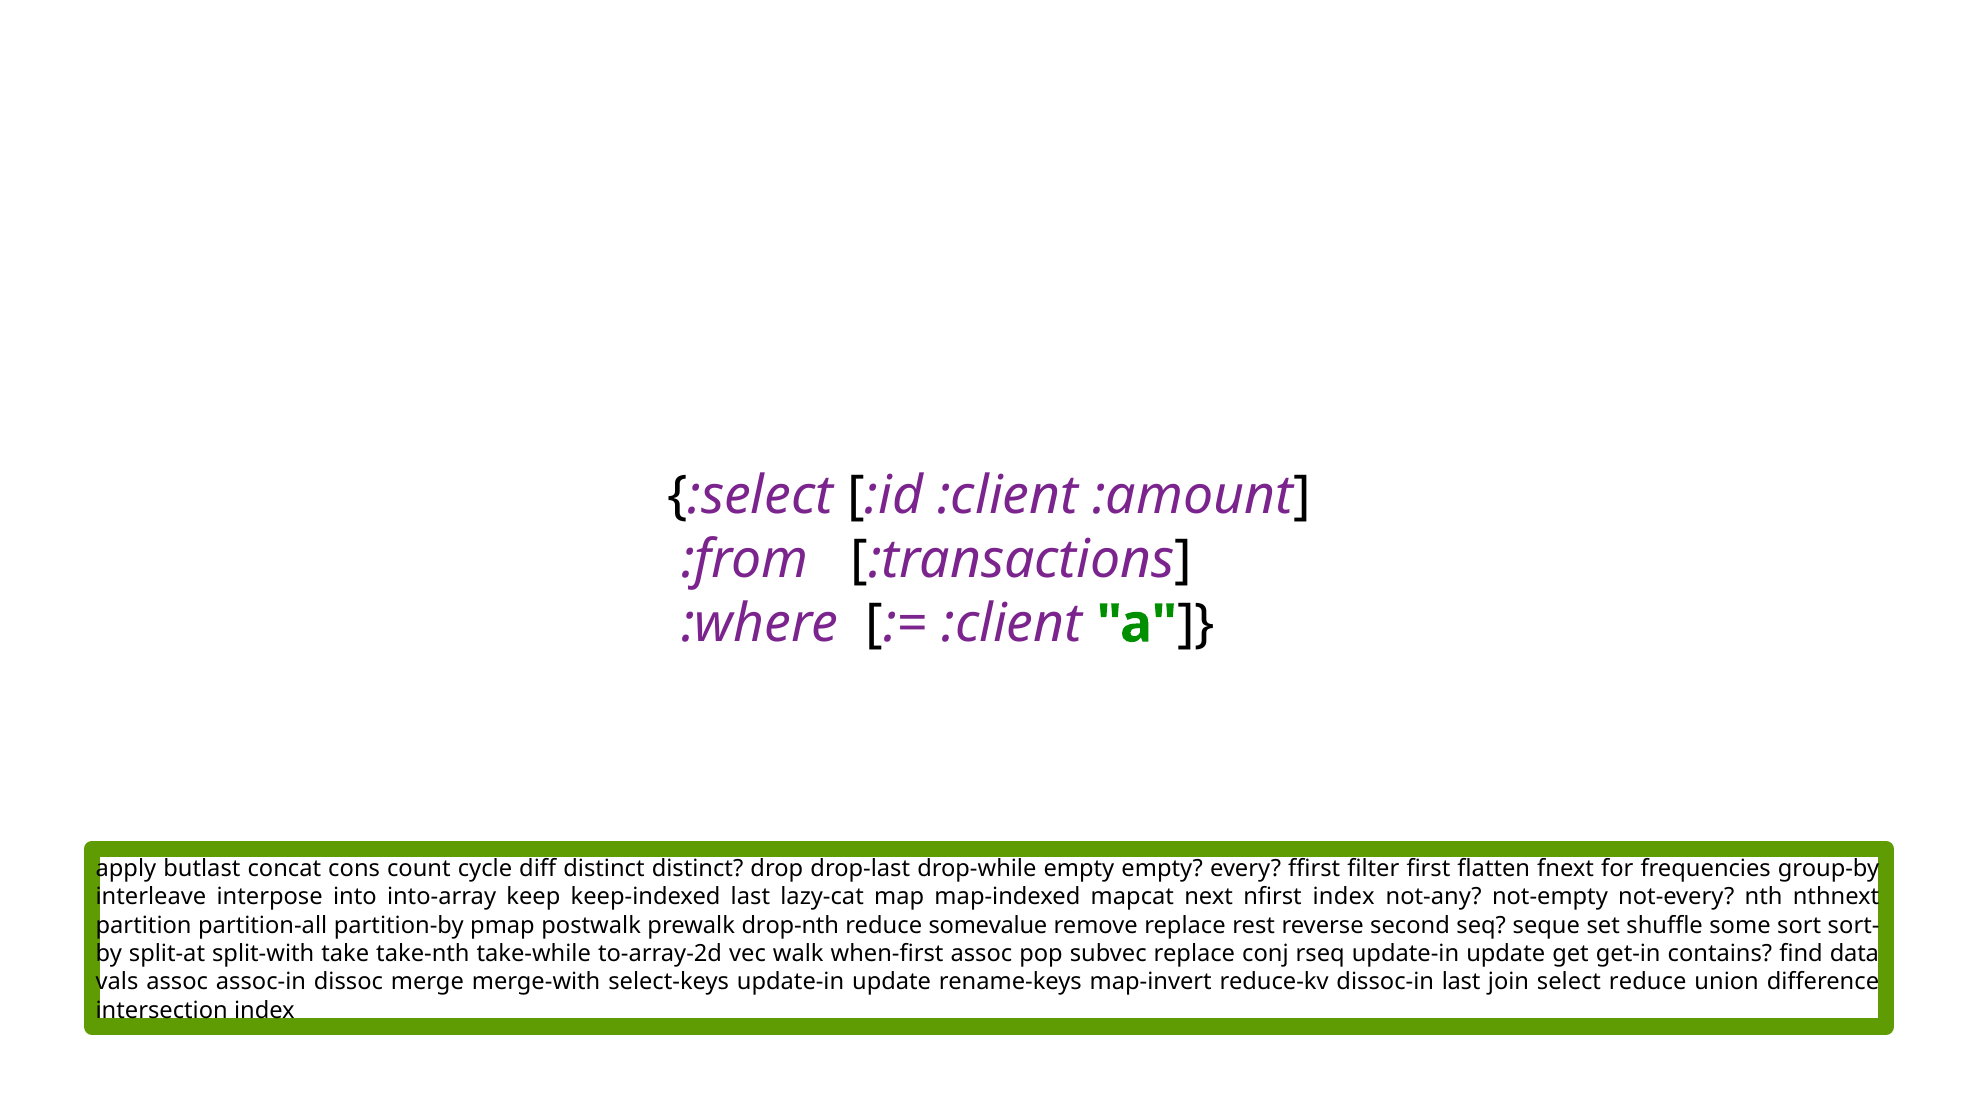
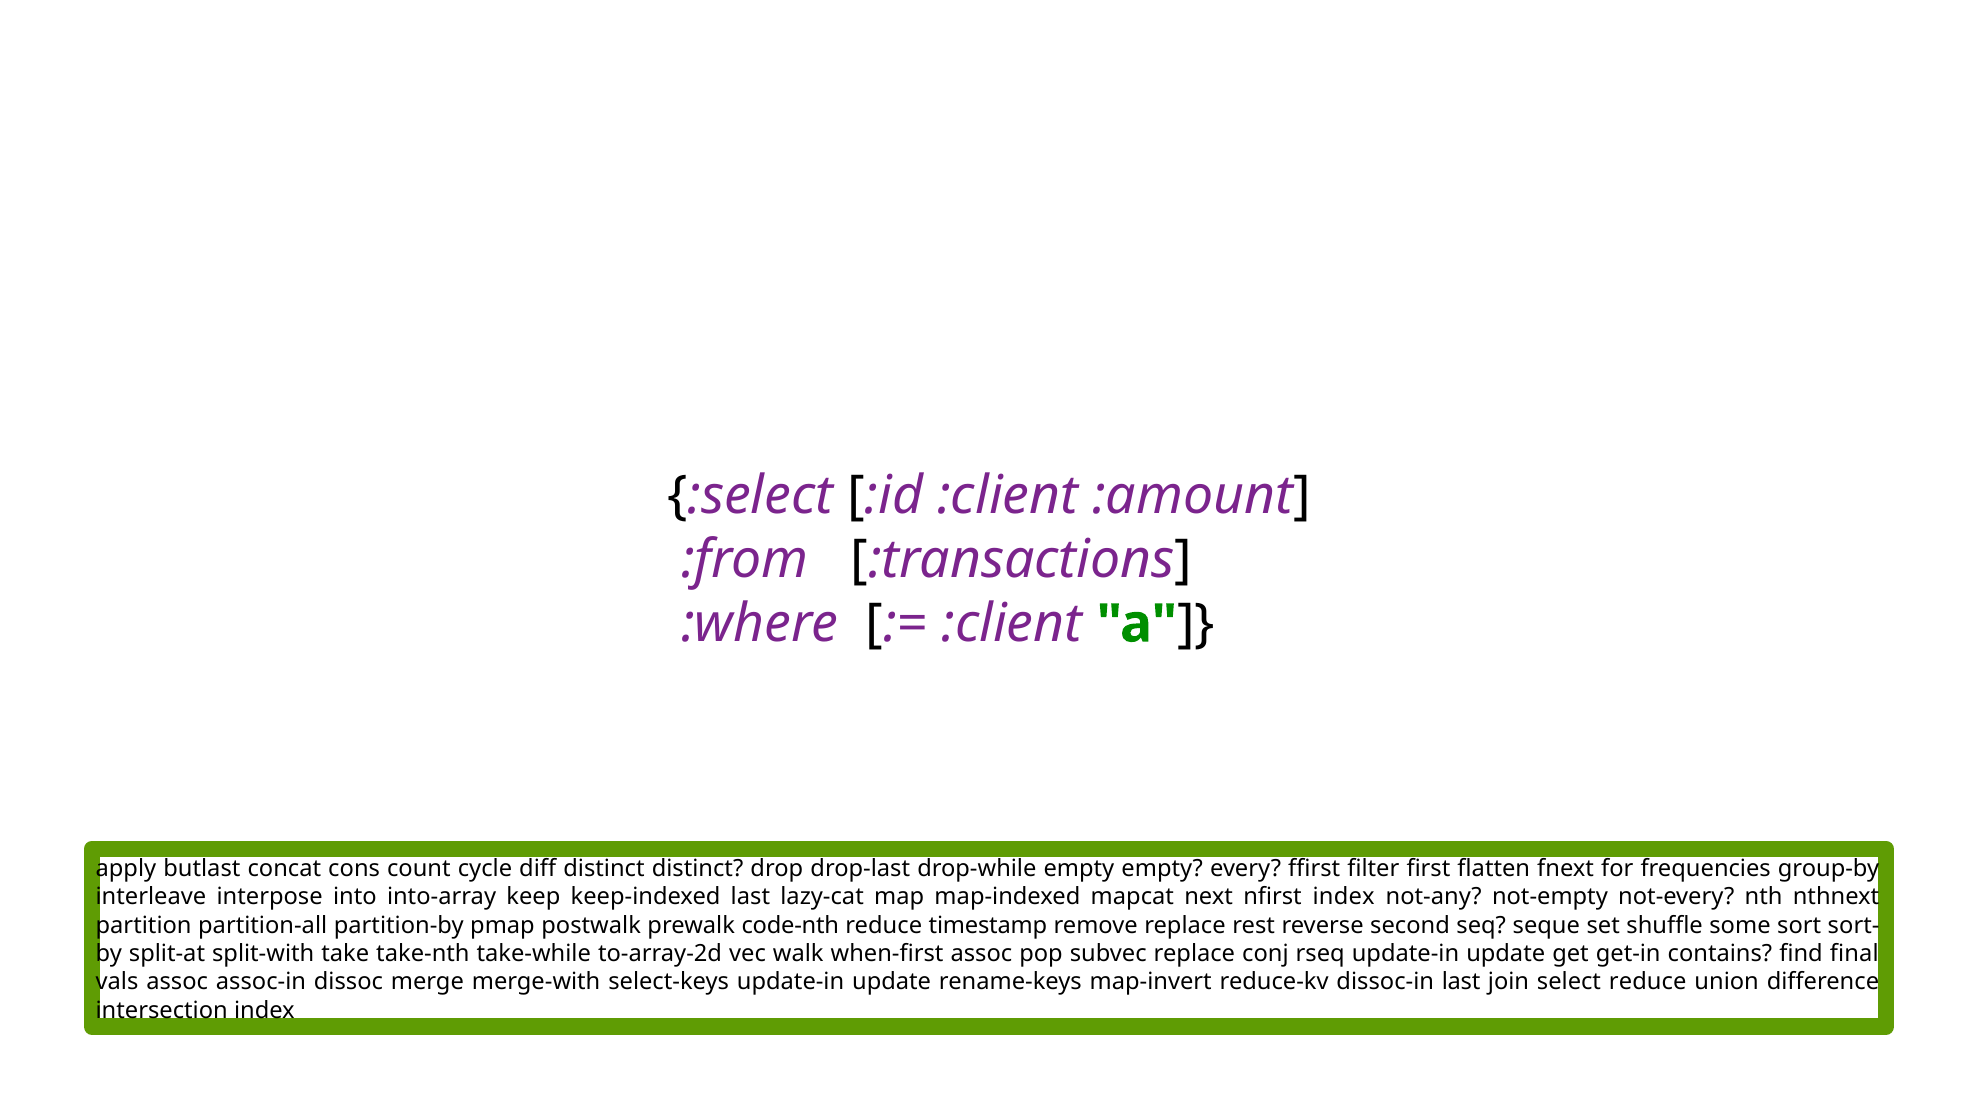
drop-nth: drop-nth -> code-nth
somevalue: somevalue -> timestamp
data: data -> final
